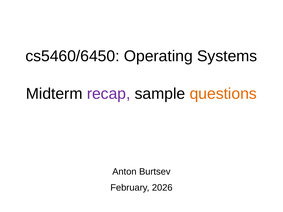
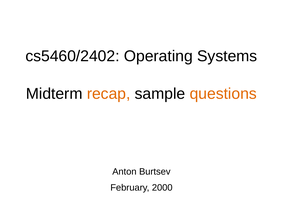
cs5460/6450: cs5460/6450 -> cs5460/2402
recap colour: purple -> orange
2026: 2026 -> 2000
